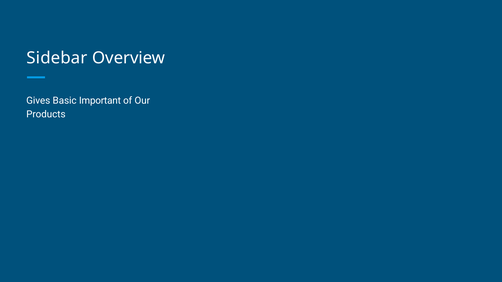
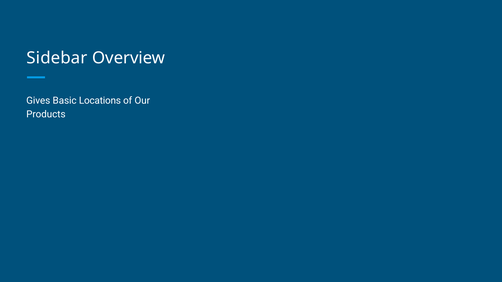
Important: Important -> Locations
